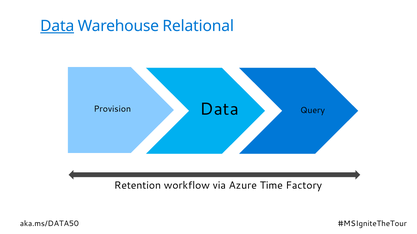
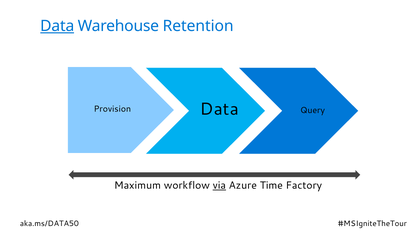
Relational: Relational -> Retention
Retention: Retention -> Maximum
via underline: none -> present
